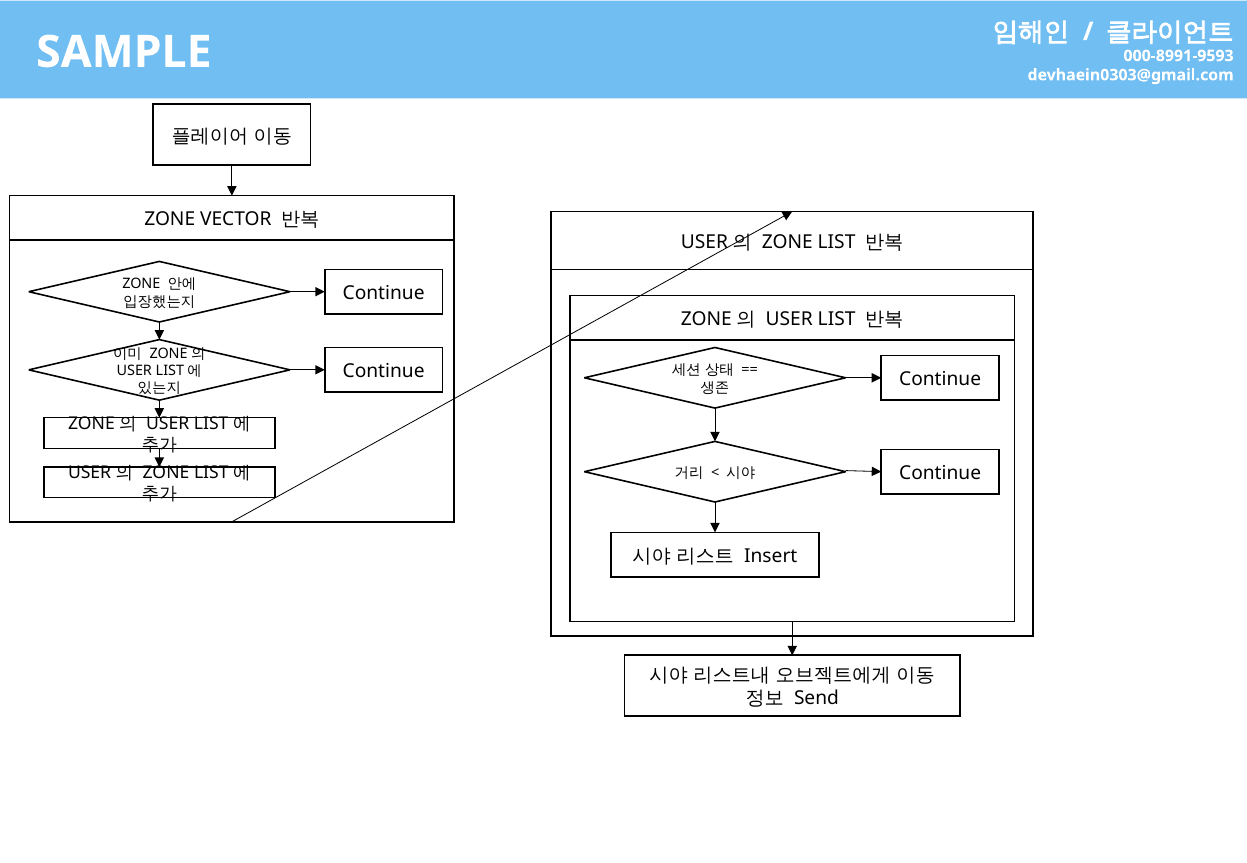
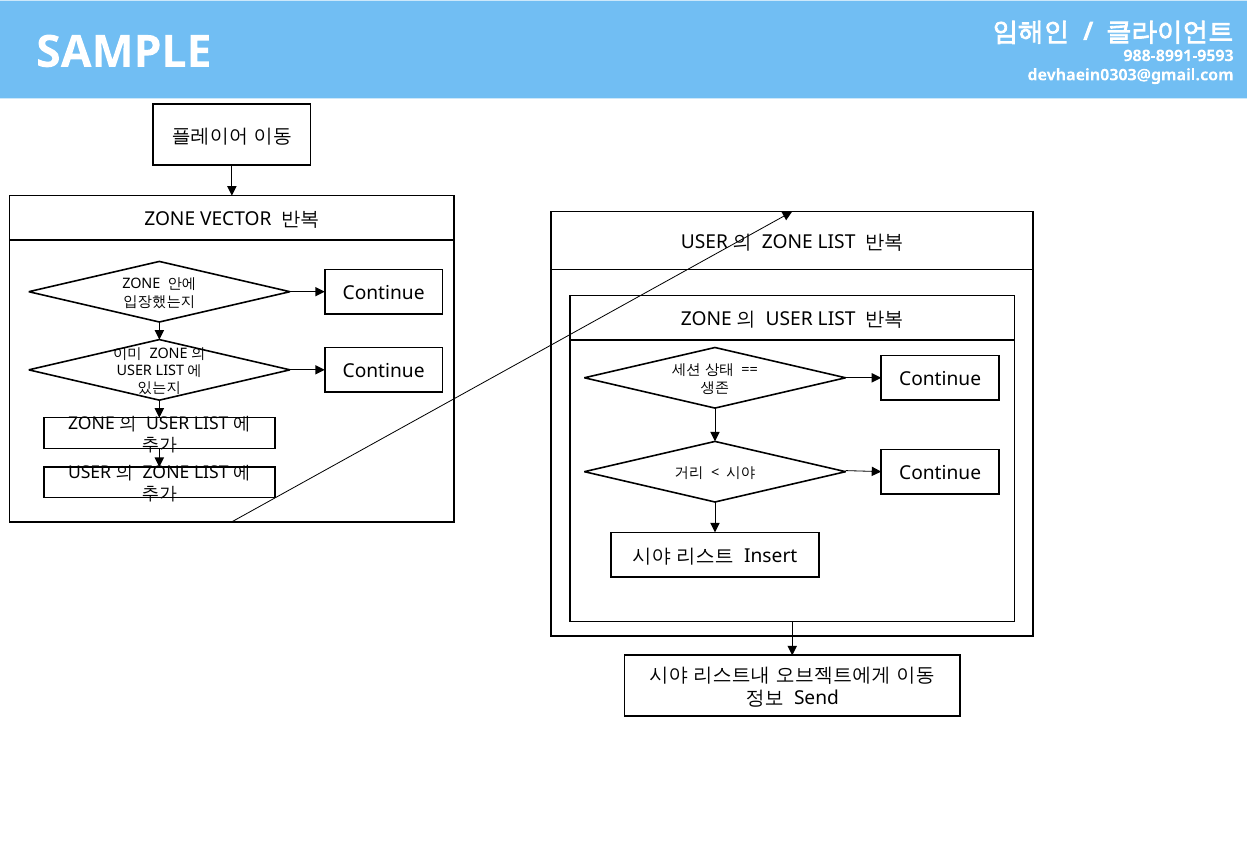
000-8991-9593: 000-8991-9593 -> 988-8991-9593
